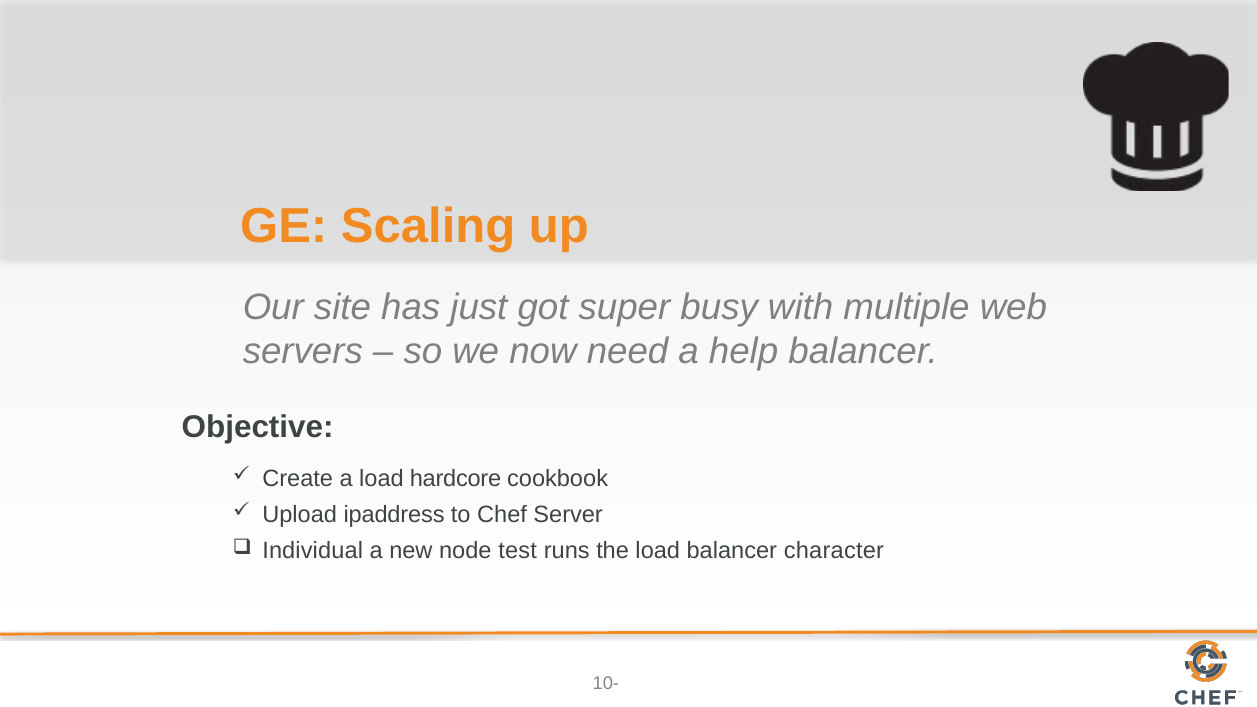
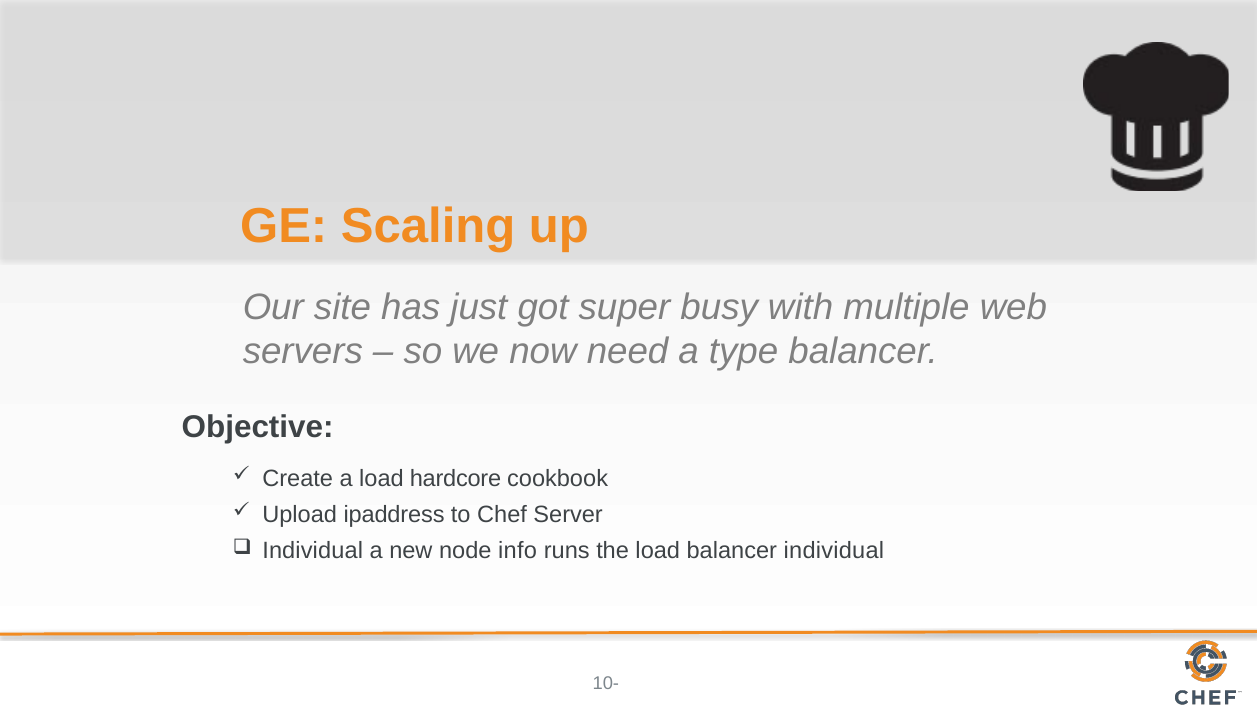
help: help -> type
test: test -> info
balancer character: character -> individual
